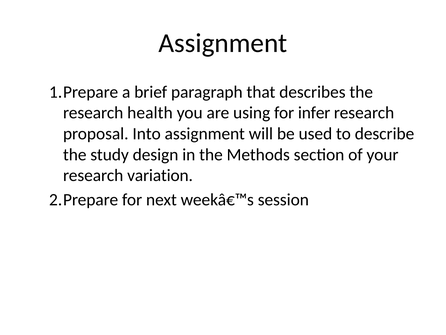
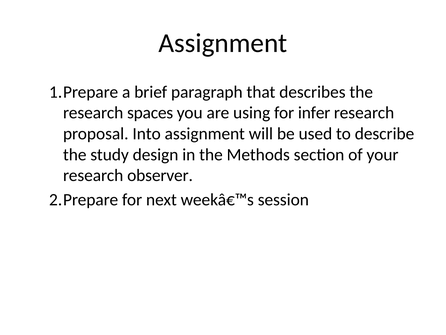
health: health -> spaces
variation: variation -> observer
